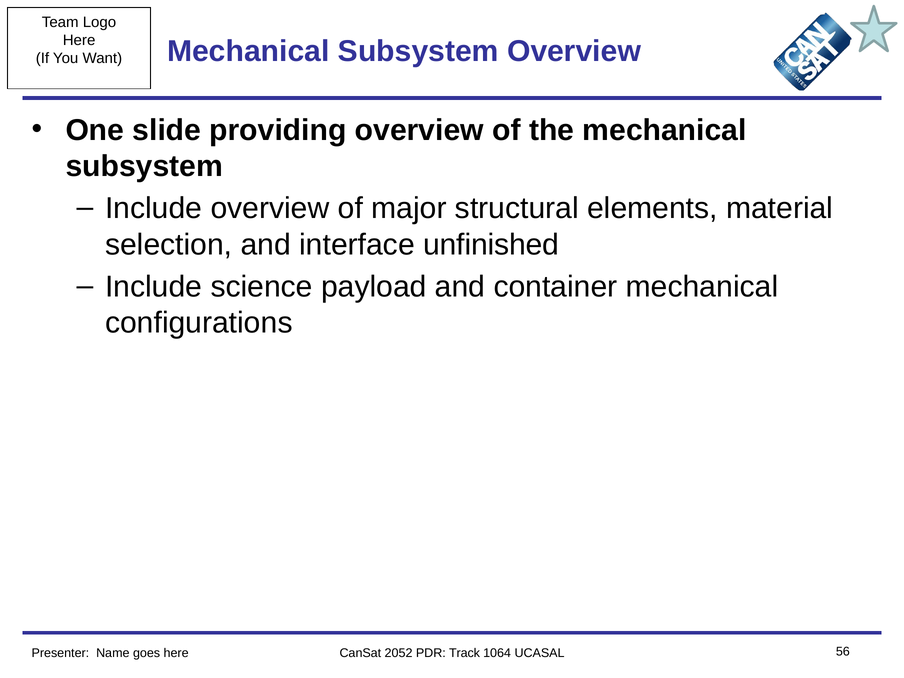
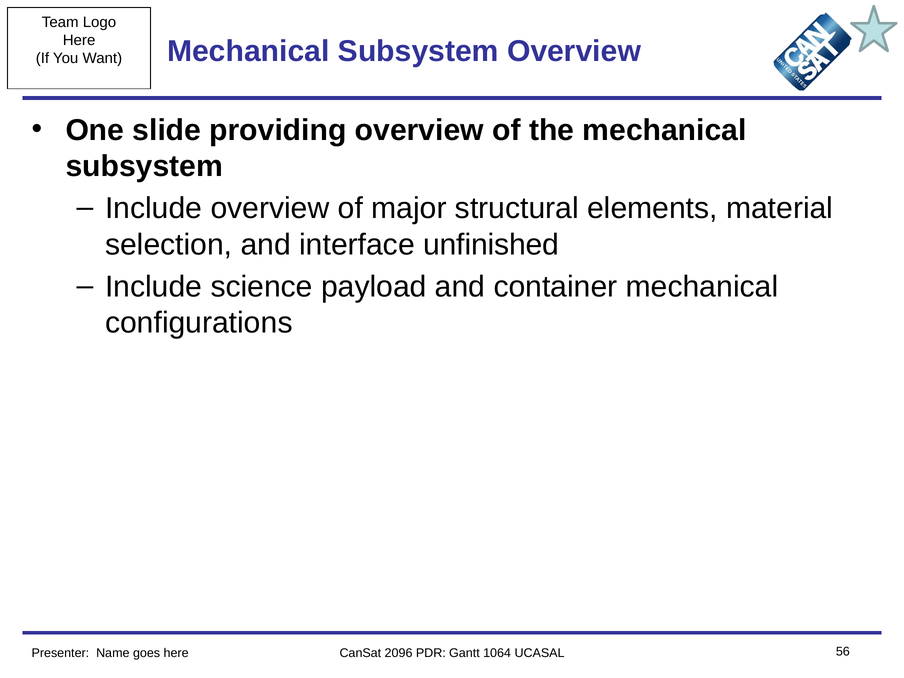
2052: 2052 -> 2096
Track: Track -> Gantt
